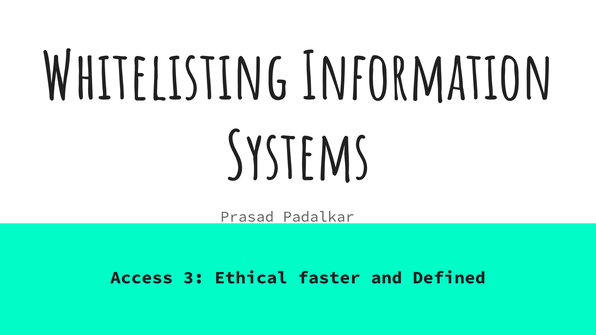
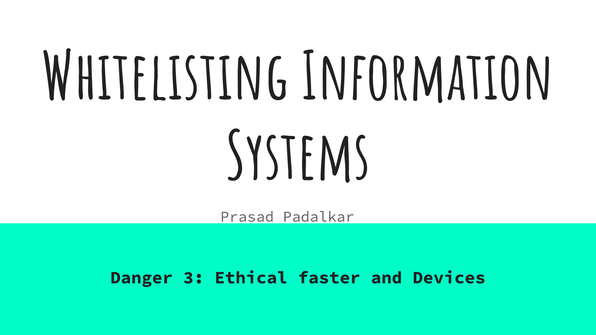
Access: Access -> Danger
Defined: Defined -> Devices
